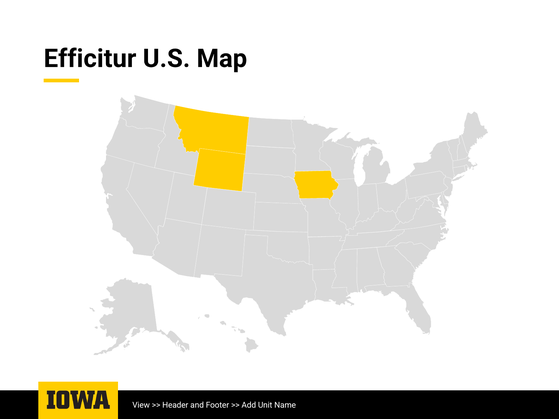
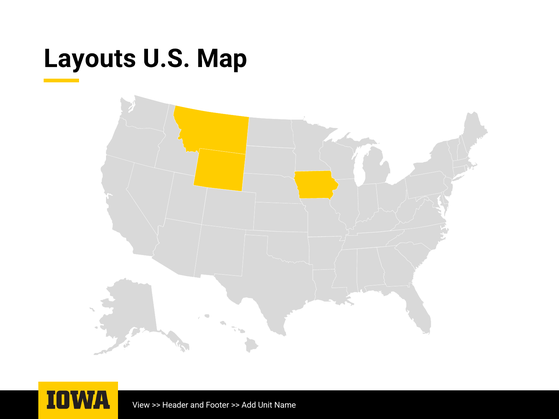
Efficitur: Efficitur -> Layouts
